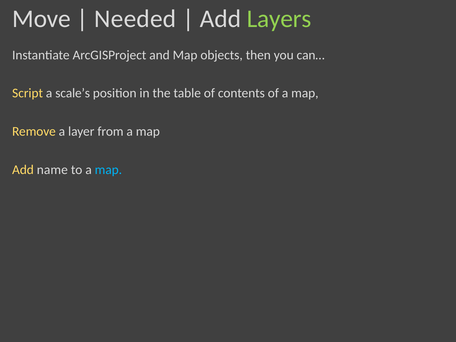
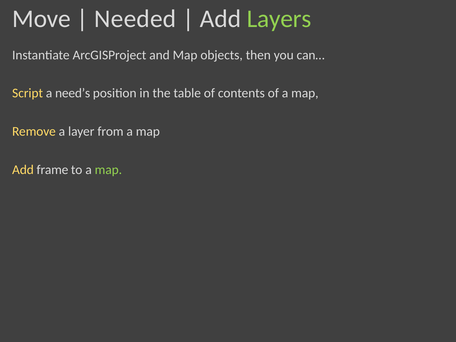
scale’s: scale’s -> need’s
name: name -> frame
map at (108, 170) colour: light blue -> light green
